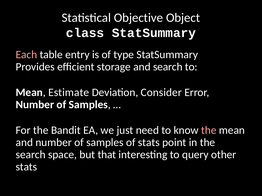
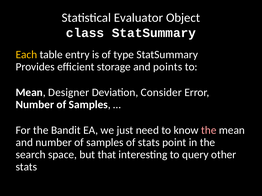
Objective: Objective -> Evaluator
Each colour: pink -> yellow
and search: search -> points
Estimate: Estimate -> Designer
